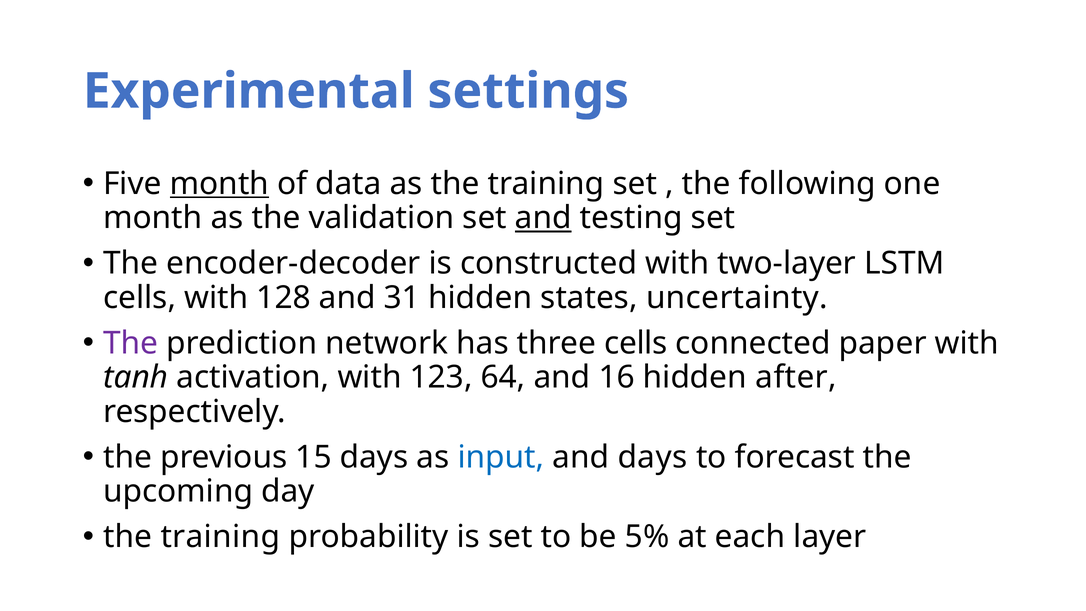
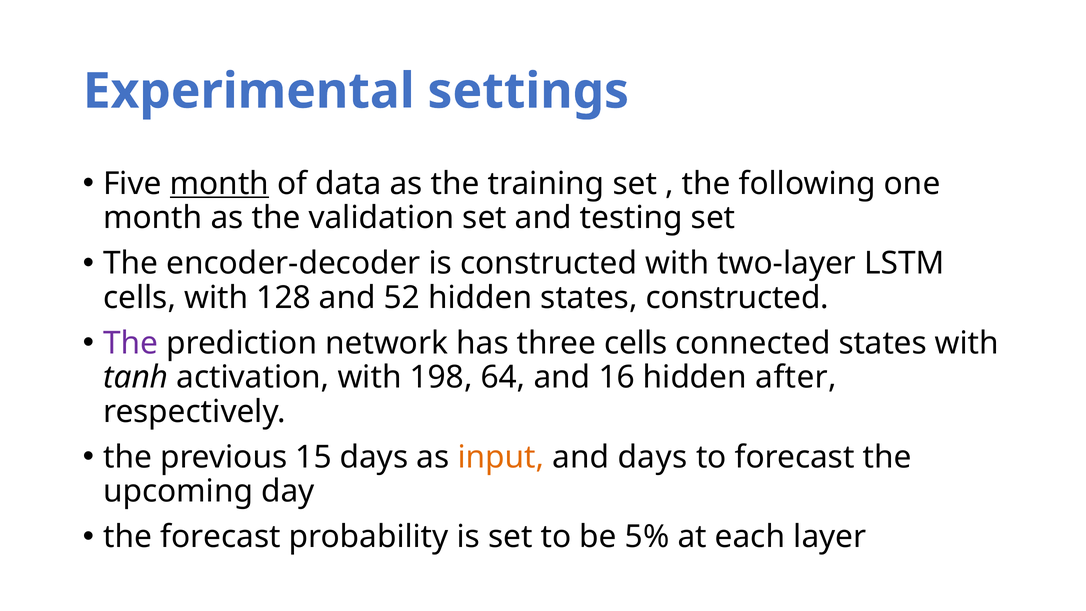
and at (543, 218) underline: present -> none
31: 31 -> 52
states uncertainty: uncertainty -> constructed
connected paper: paper -> states
123: 123 -> 198
input colour: blue -> orange
training at (220, 537): training -> forecast
